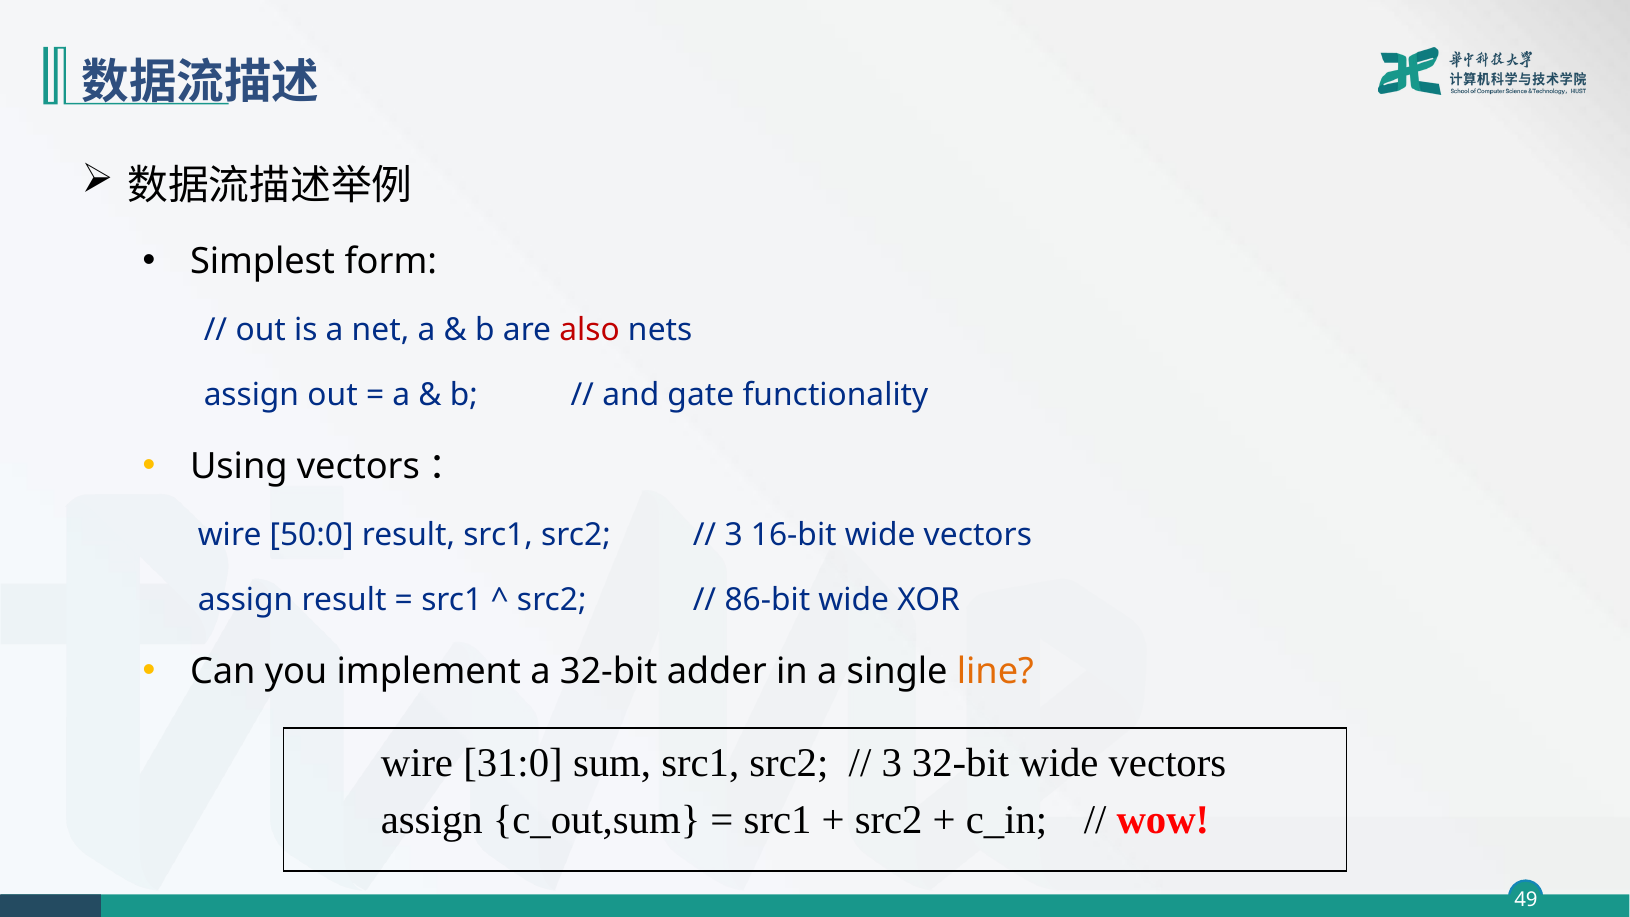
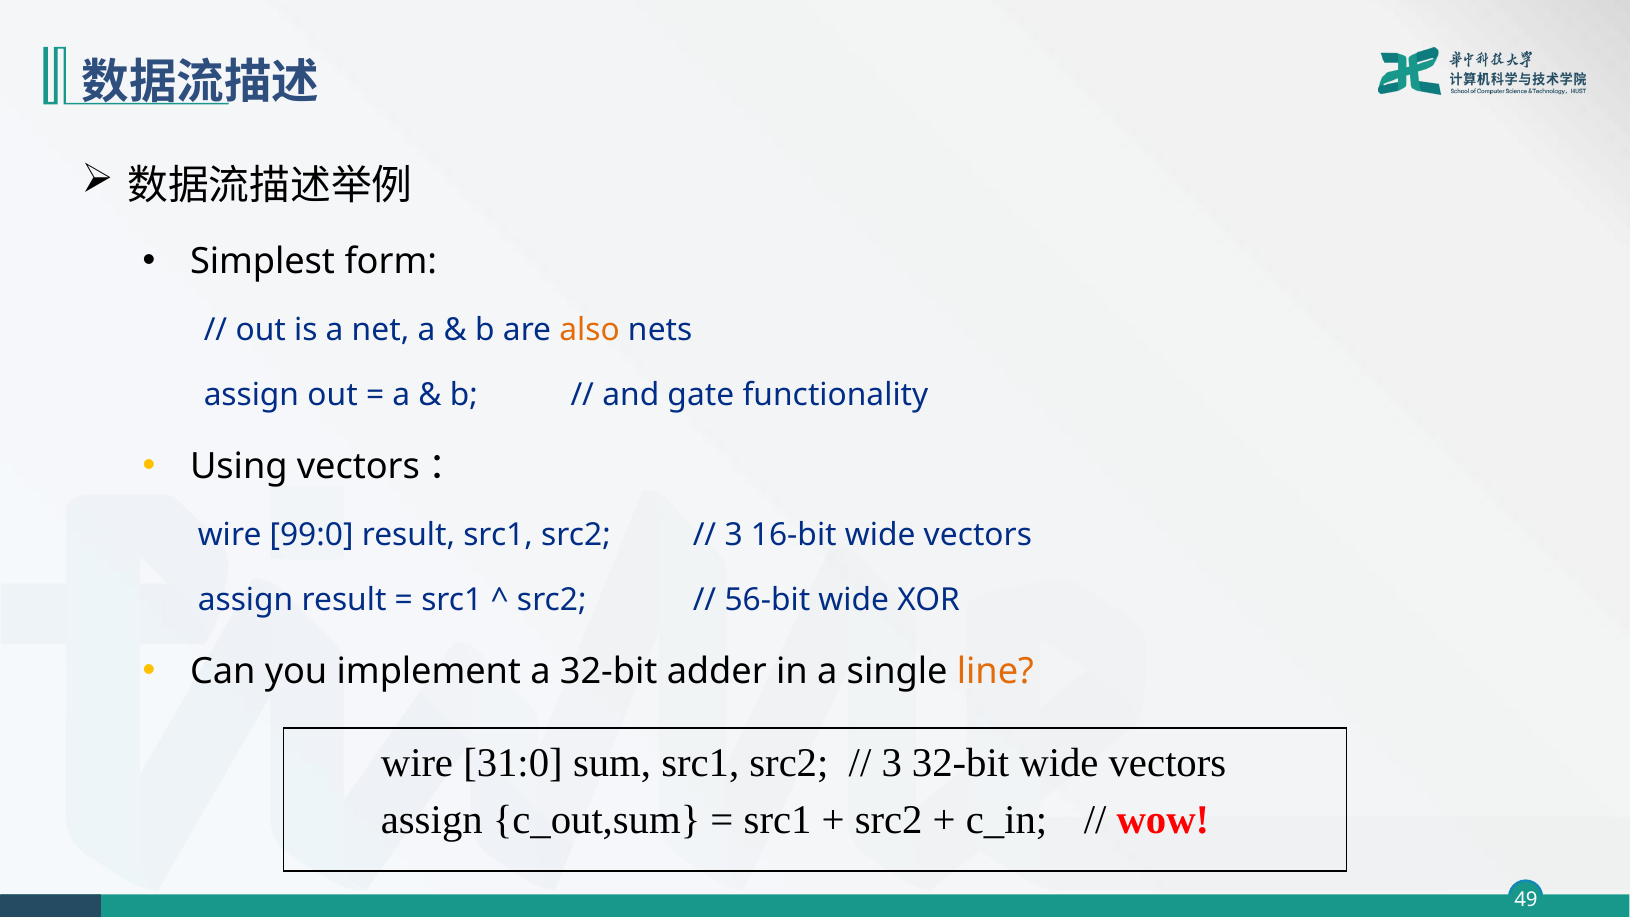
also colour: red -> orange
50:0: 50:0 -> 99:0
86-bit: 86-bit -> 56-bit
